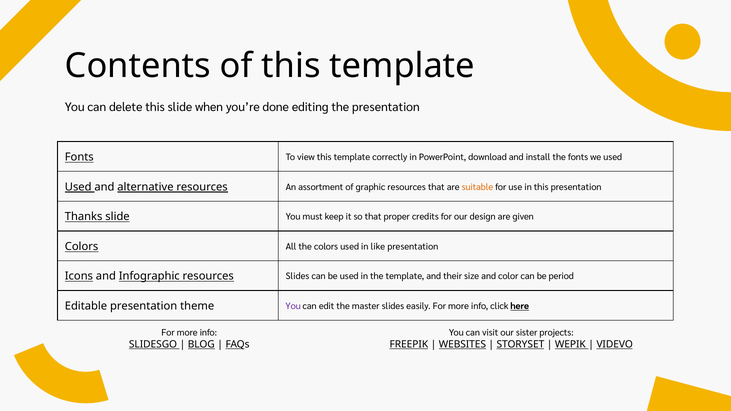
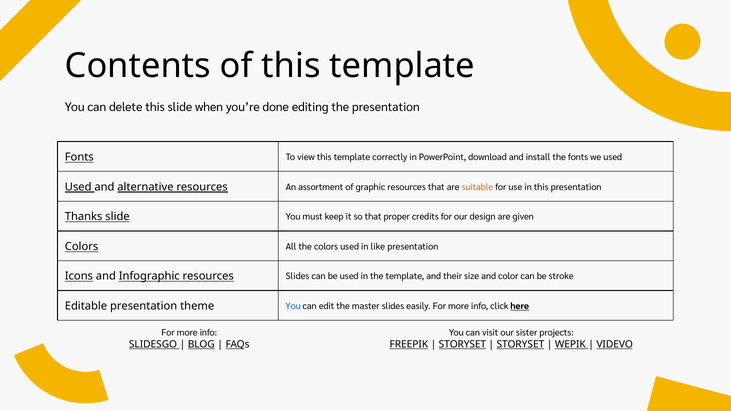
period: period -> stroke
You at (293, 306) colour: purple -> blue
WEBSITES at (462, 345): WEBSITES -> STORYSET
